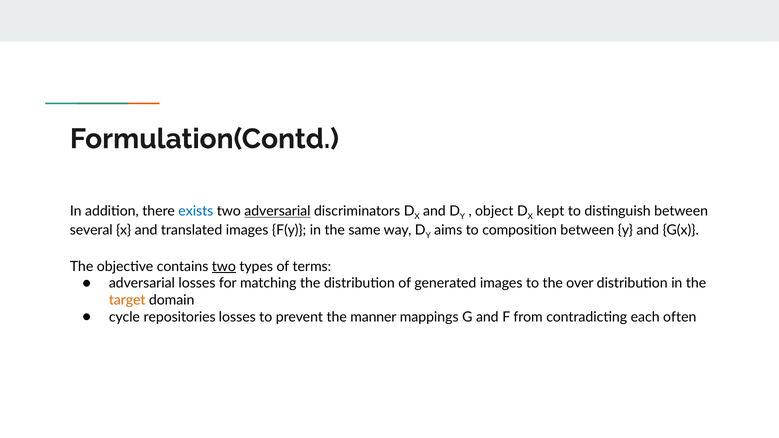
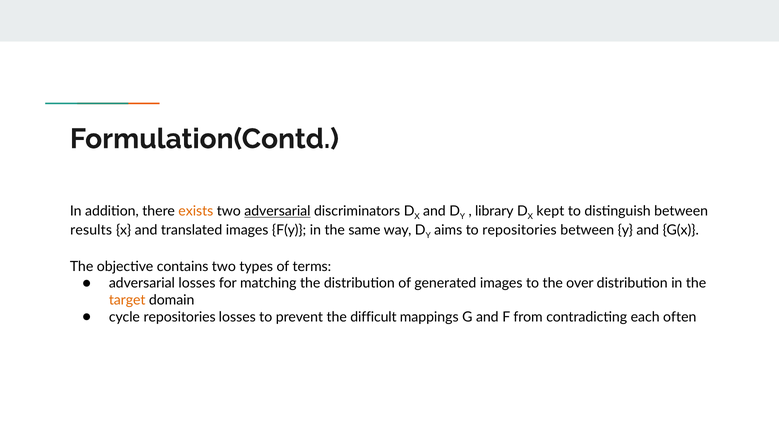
exists colour: blue -> orange
object: object -> library
several: several -> results
to composition: composition -> repositories
two at (224, 267) underline: present -> none
manner: manner -> difficult
